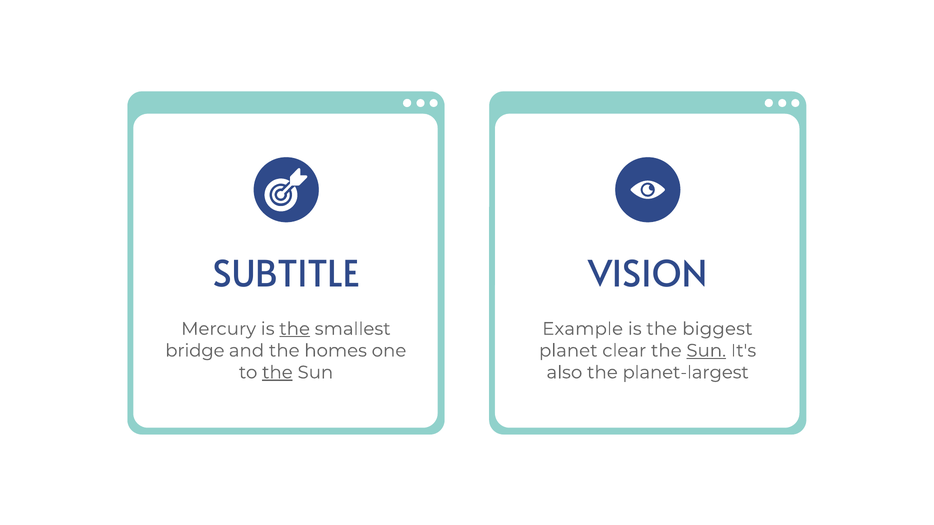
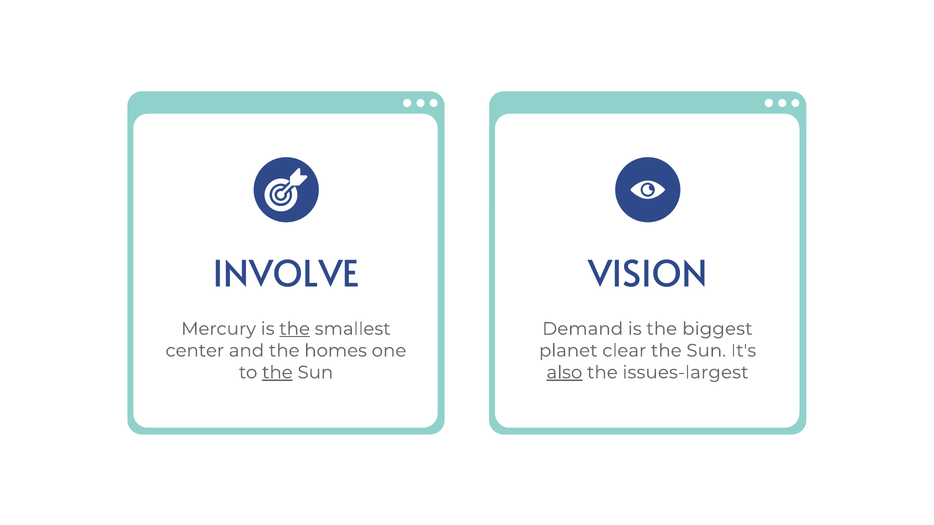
SUBTITLE: SUBTITLE -> INVOLVE
Example: Example -> Demand
bridge: bridge -> center
Sun at (706, 351) underline: present -> none
also underline: none -> present
planet-largest: planet-largest -> issues-largest
